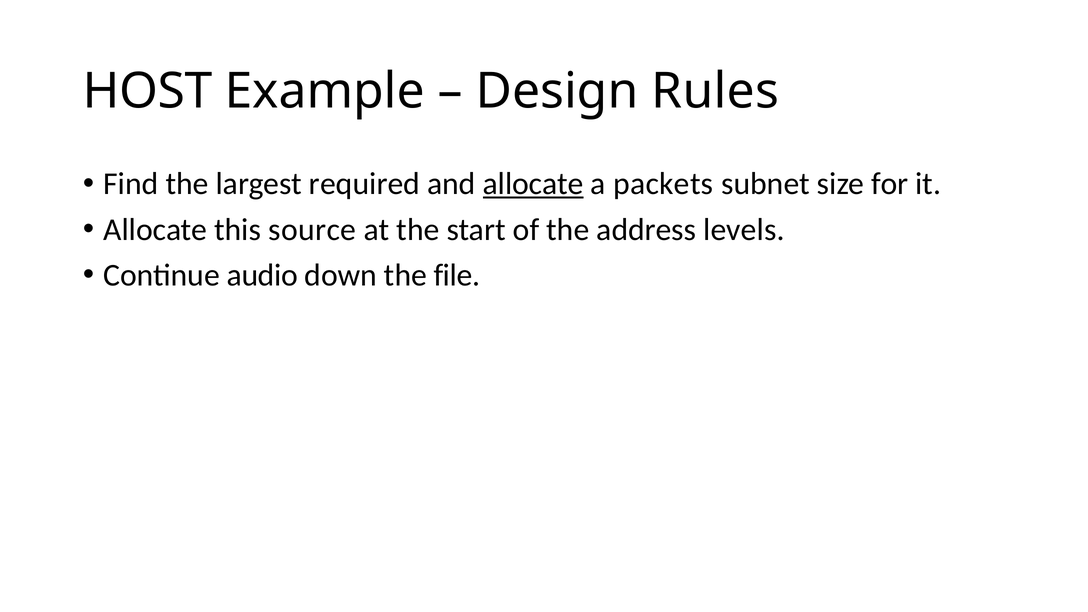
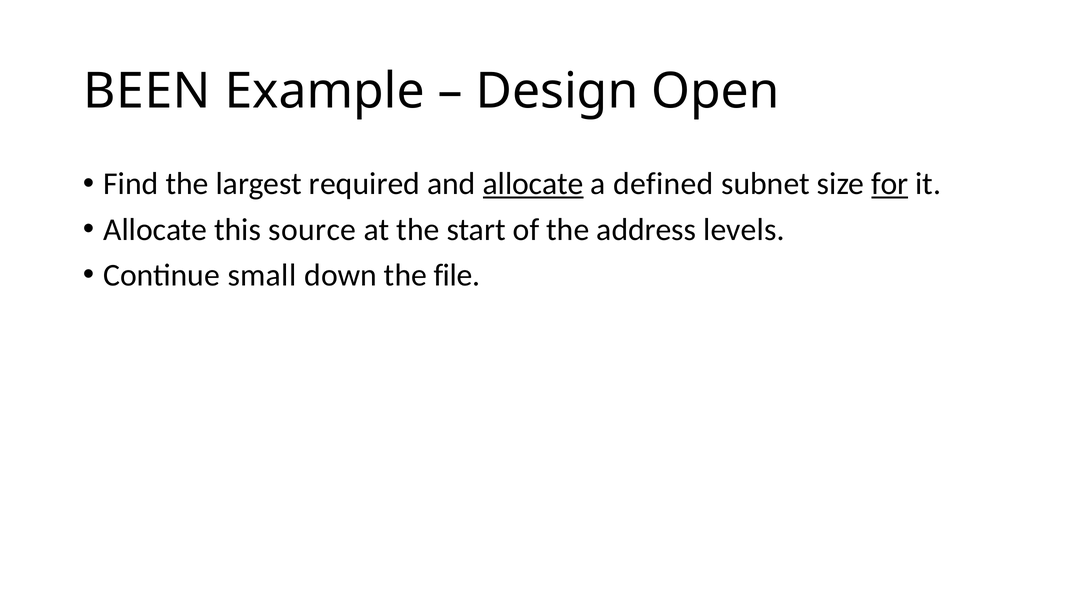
HOST: HOST -> BEEN
Rules: Rules -> Open
packets: packets -> defined
for underline: none -> present
audio: audio -> small
